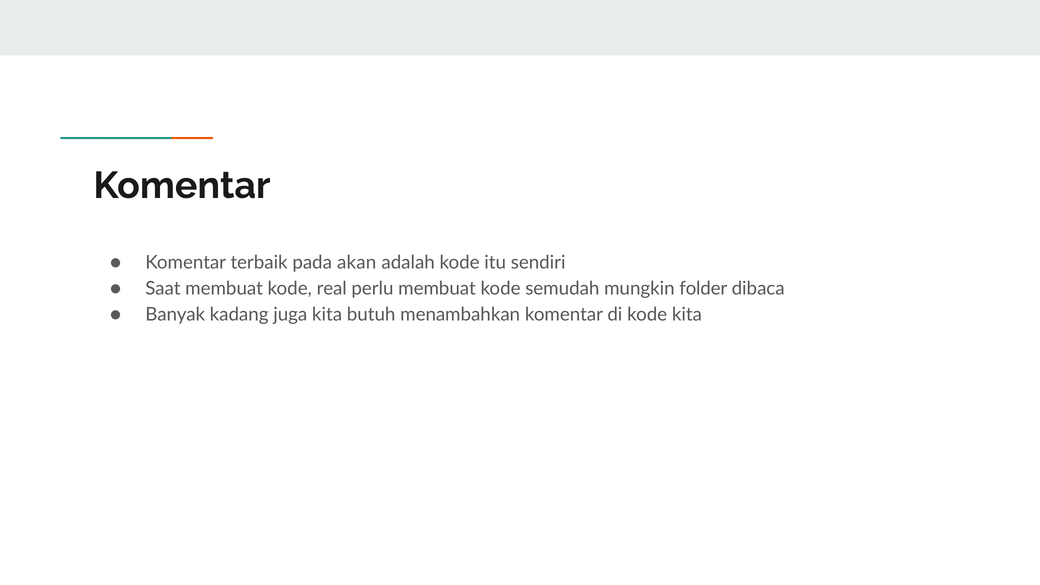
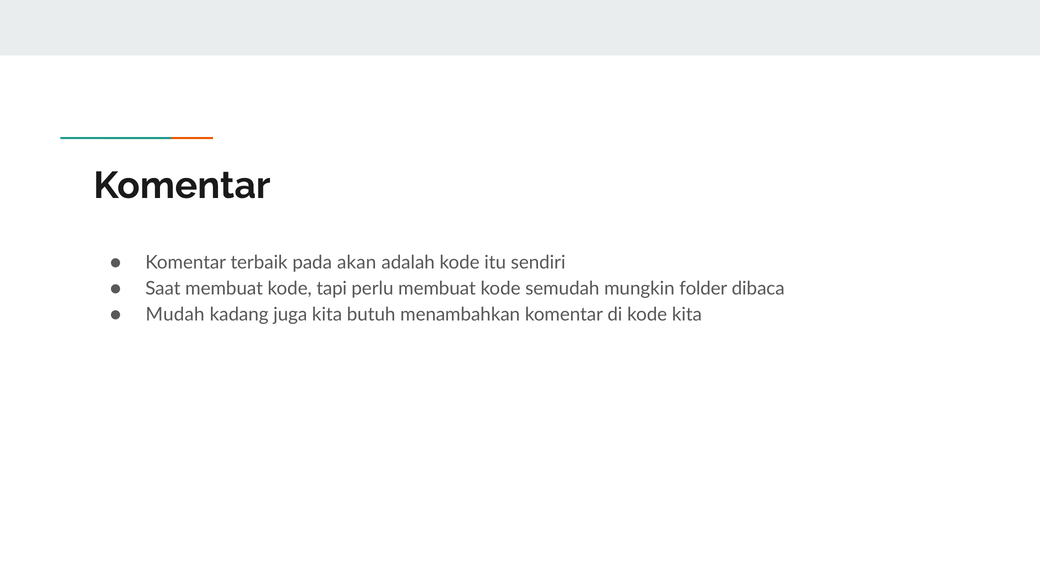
real: real -> tapi
Banyak: Banyak -> Mudah
